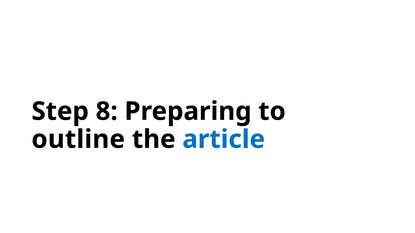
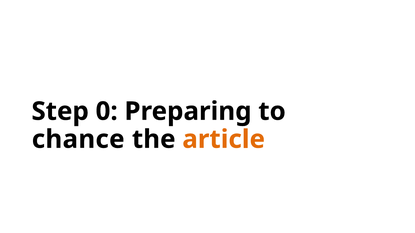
8: 8 -> 0
outline: outline -> chance
article colour: blue -> orange
